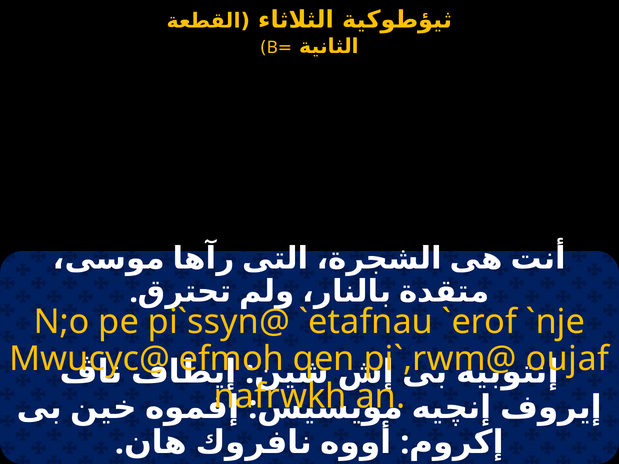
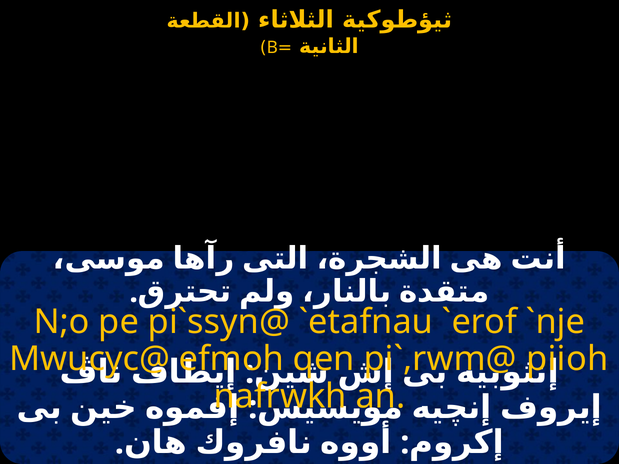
oujaf: oujaf -> piioh
